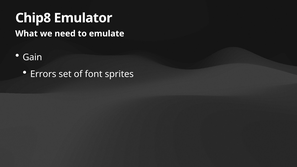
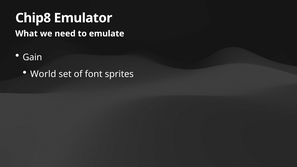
Errors: Errors -> World
